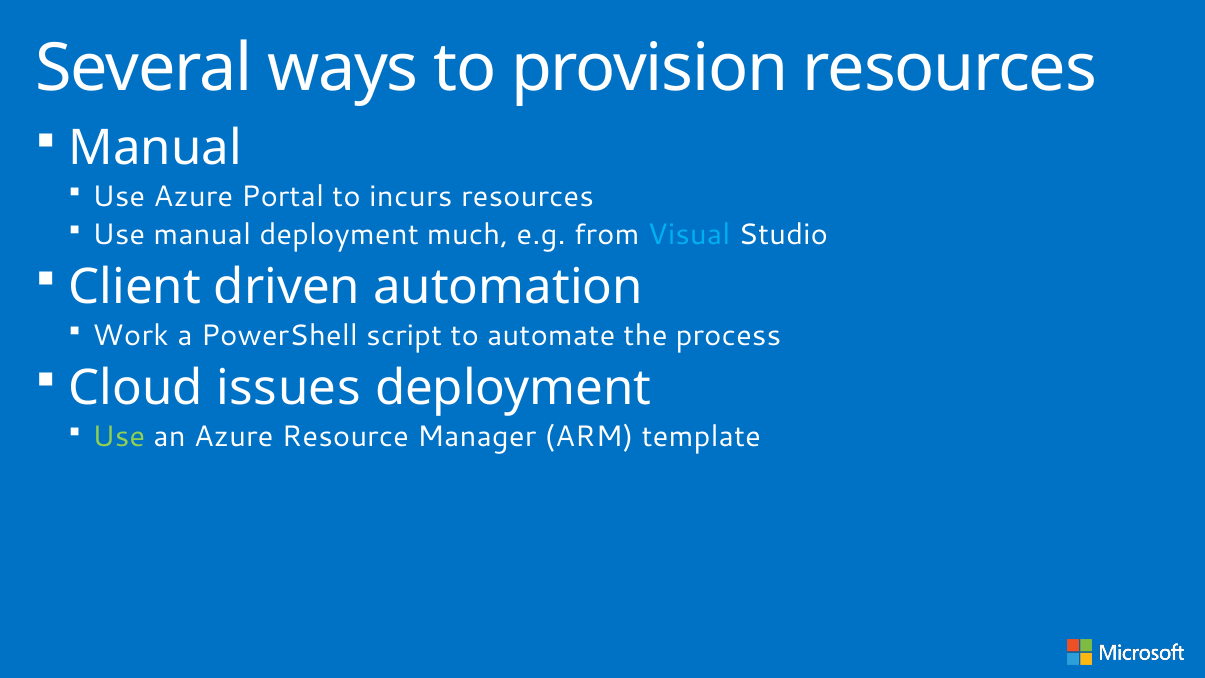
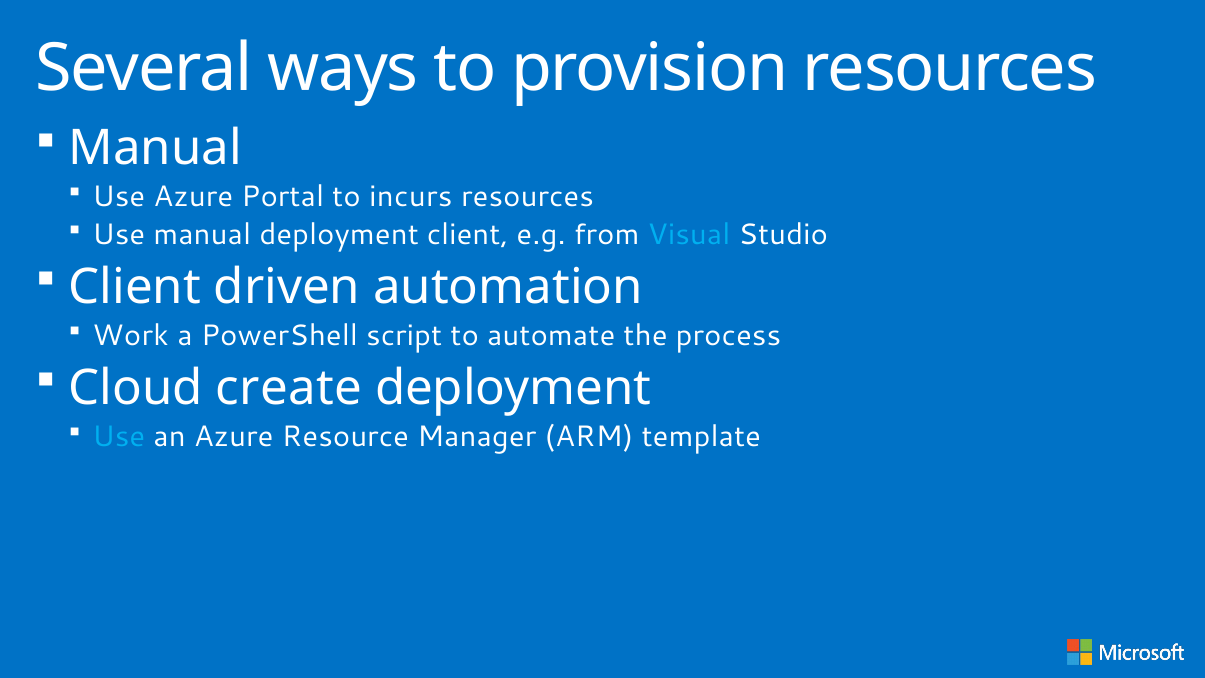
deployment much: much -> client
issues: issues -> create
Use at (119, 436) colour: light green -> light blue
